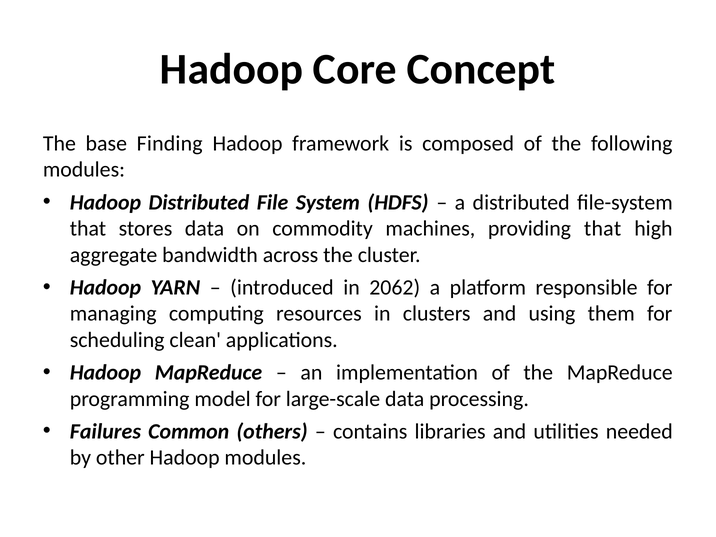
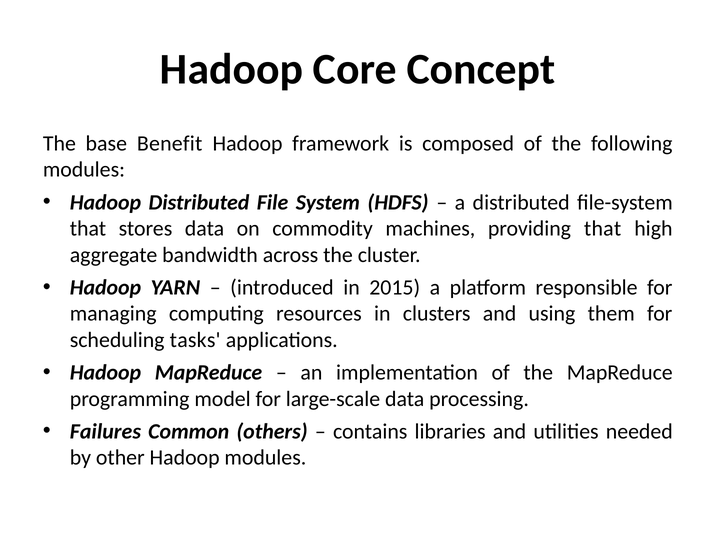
Finding: Finding -> Benefit
2062: 2062 -> 2015
clean: clean -> tasks
